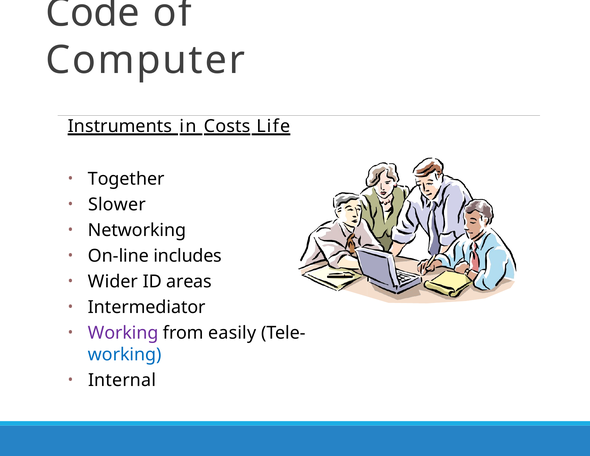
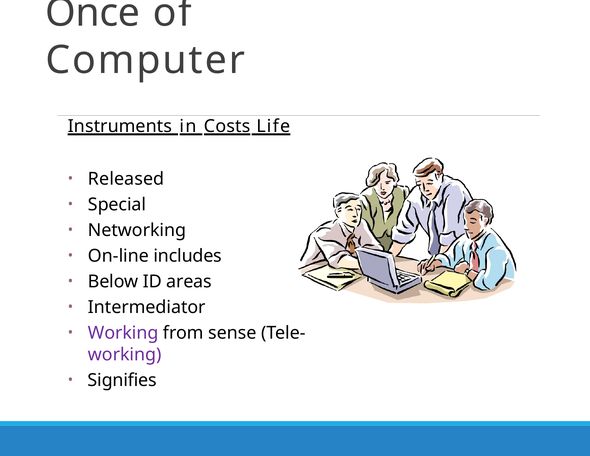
Code: Code -> Once
Together: Together -> Released
Slower: Slower -> Special
Wider: Wider -> Below
easily: easily -> sense
working at (125, 354) colour: blue -> purple
Internal: Internal -> Signifies
